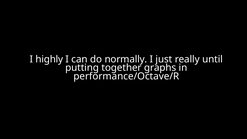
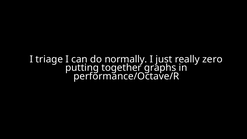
highly: highly -> triage
until: until -> zero
